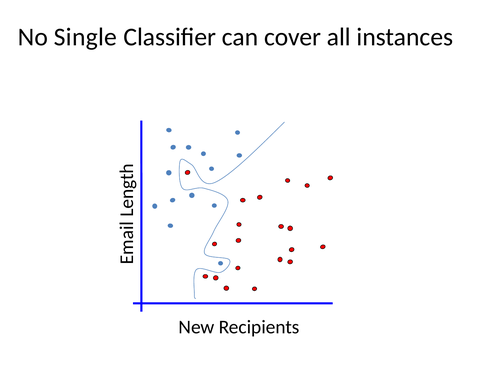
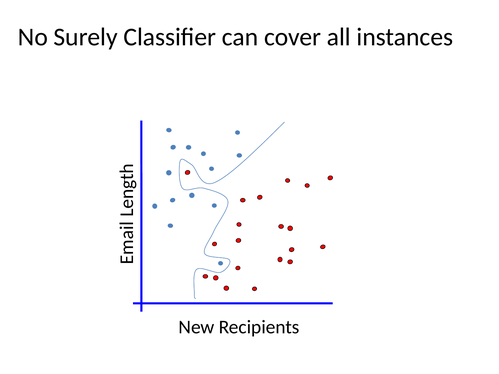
Single: Single -> Surely
